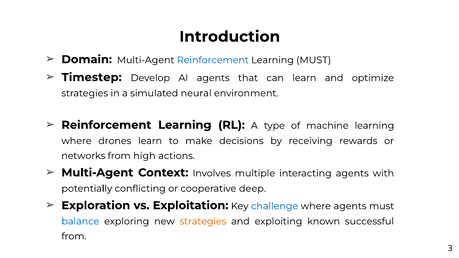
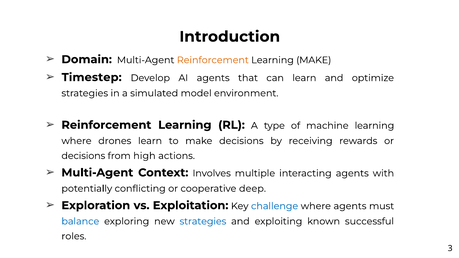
Reinforcement at (213, 60) colour: blue -> orange
Learning MUST: MUST -> MAKE
neural: neural -> model
networks at (83, 156): networks -> decisions
strategies at (203, 222) colour: orange -> blue
from at (74, 236): from -> roles
